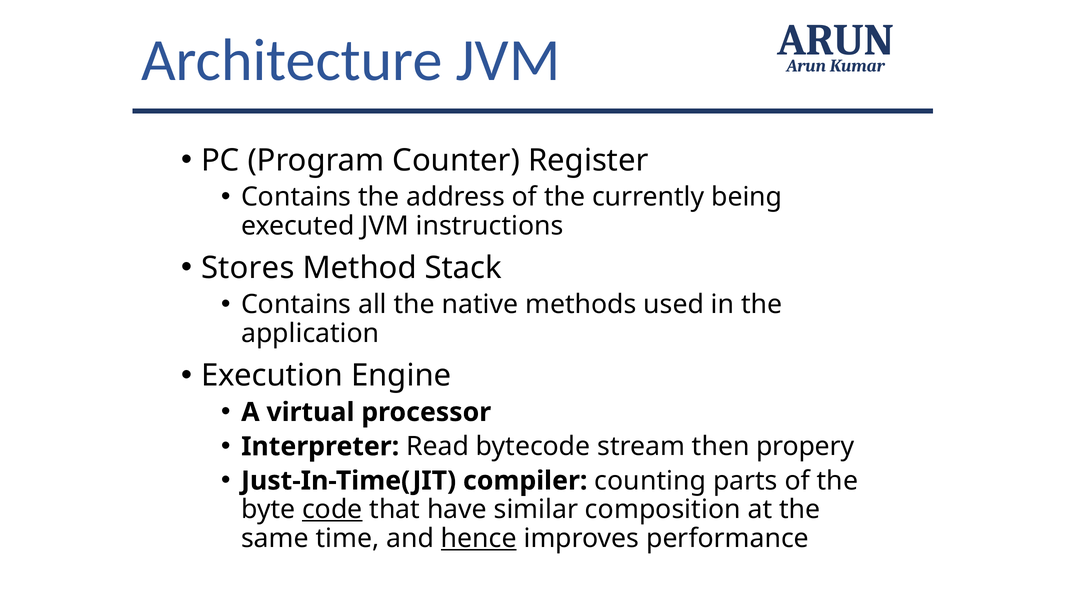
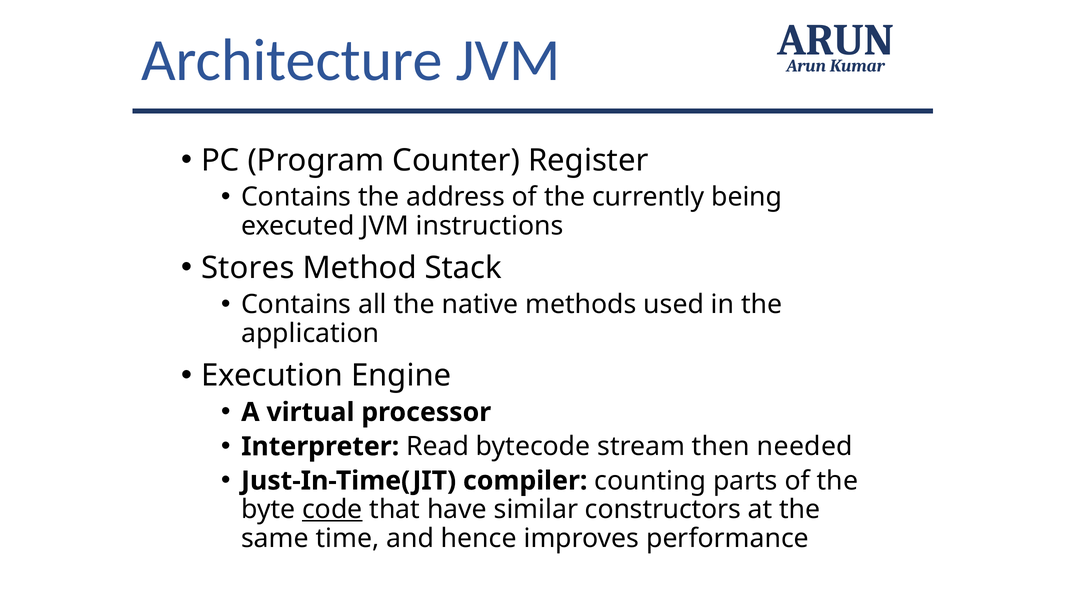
propery: propery -> needed
composition: composition -> constructors
hence underline: present -> none
